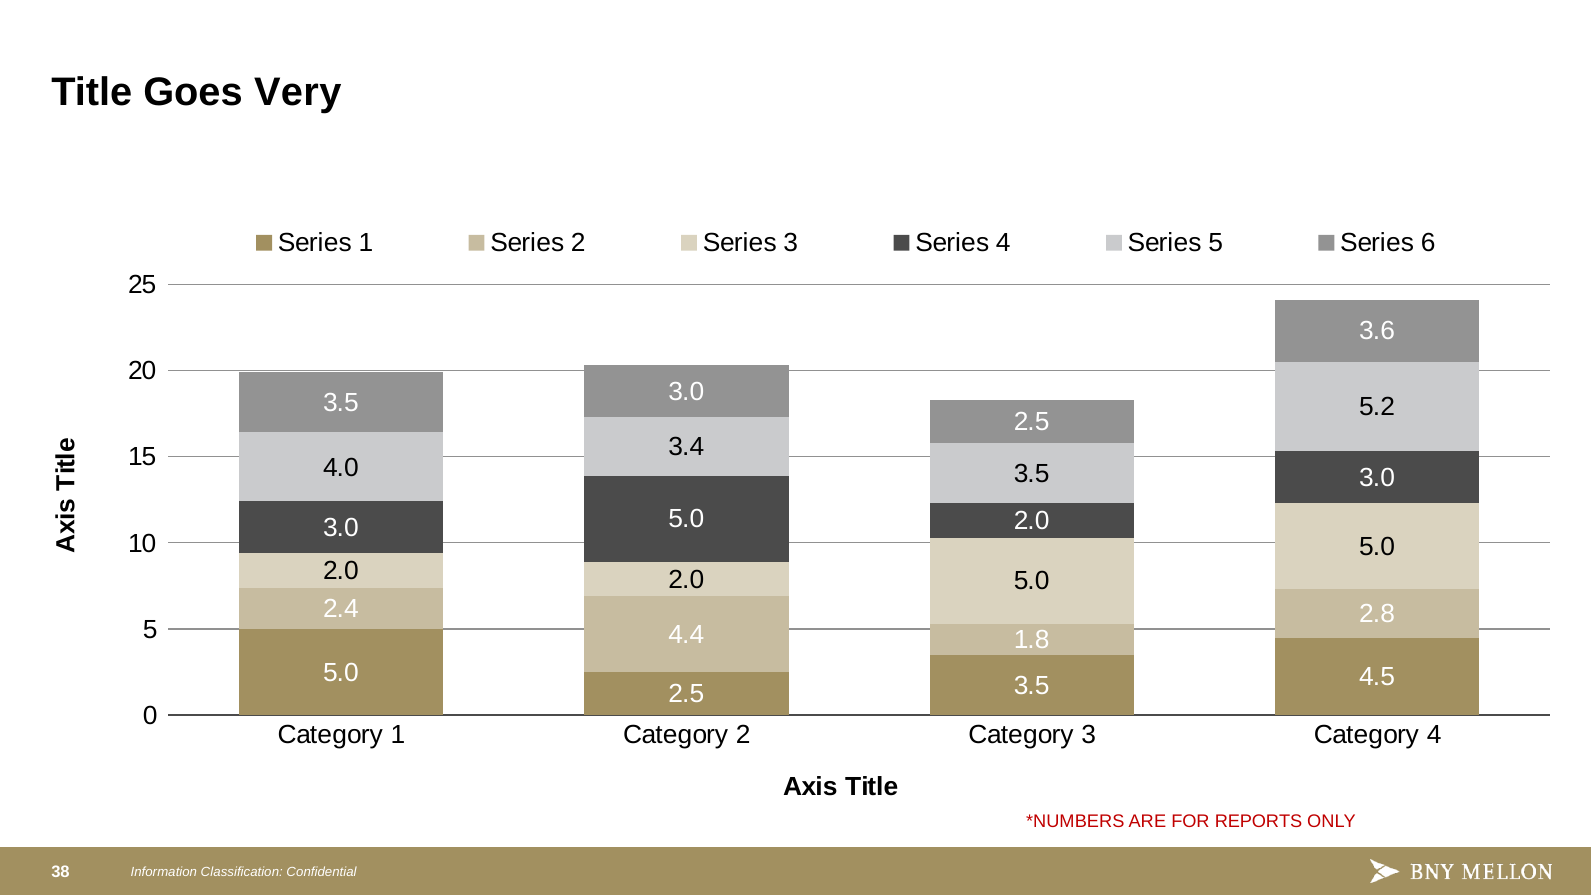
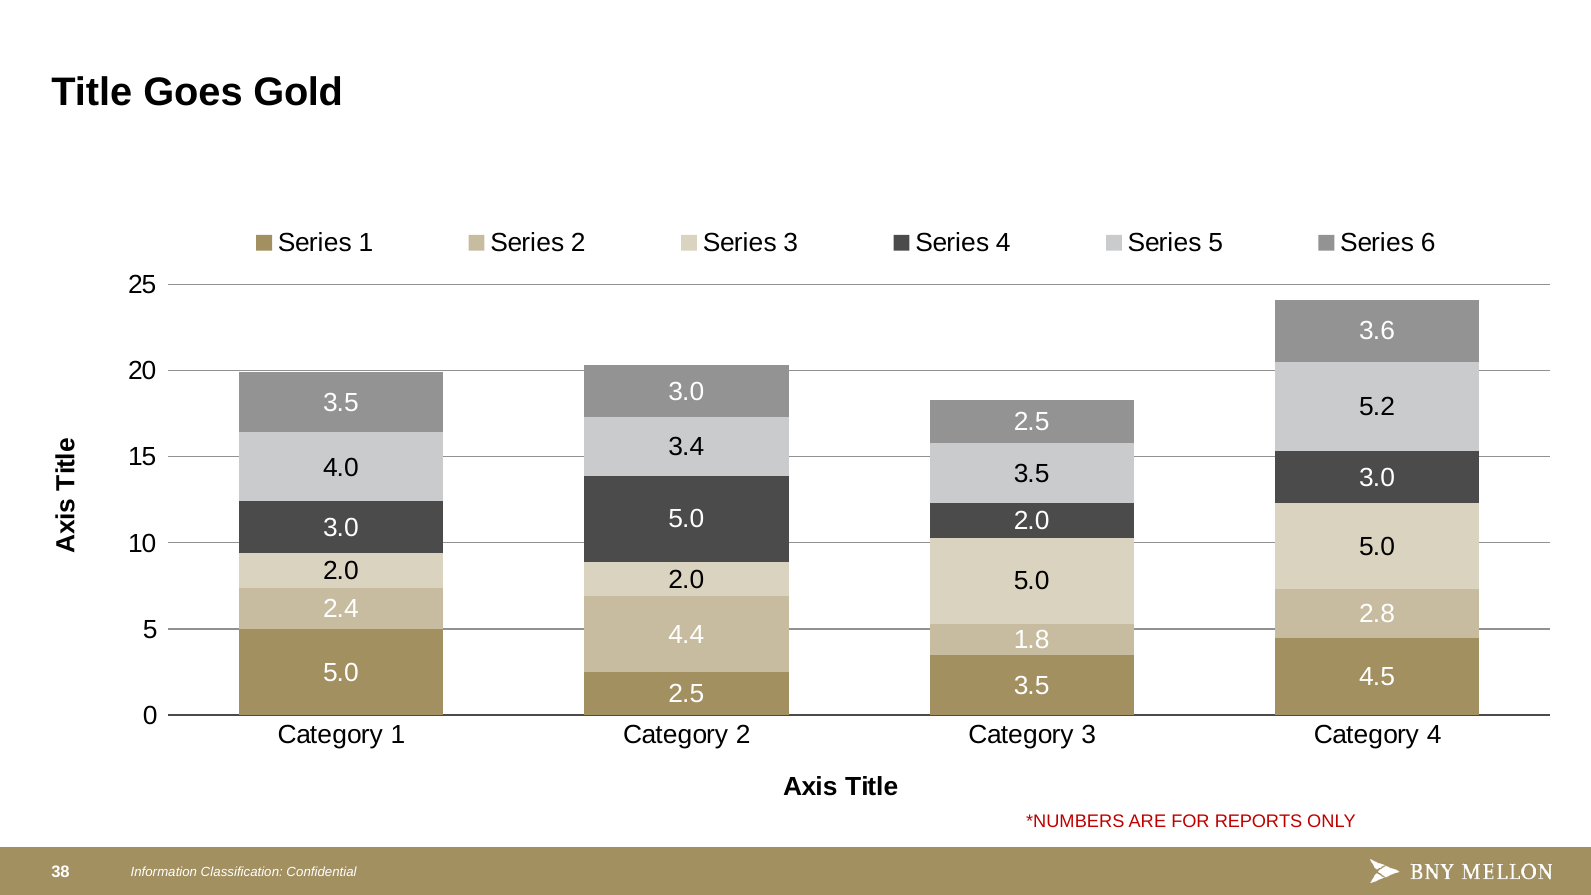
Very: Very -> Gold
